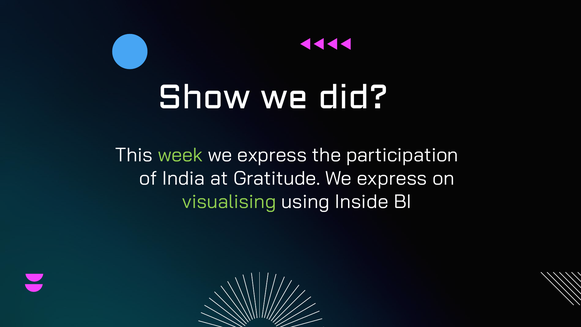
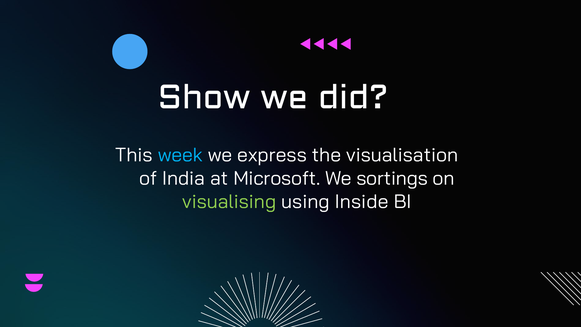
week colour: light green -> light blue
participation: participation -> visualisation
Gratitude: Gratitude -> Microsoft
express at (392, 178): express -> sortings
